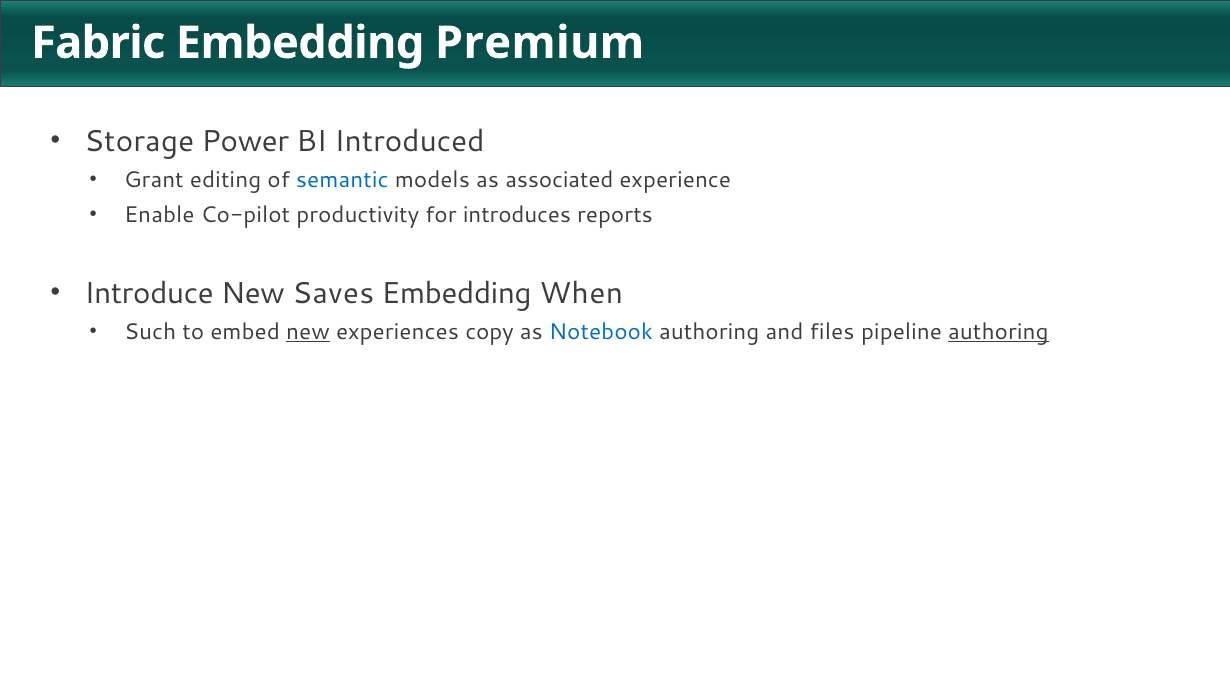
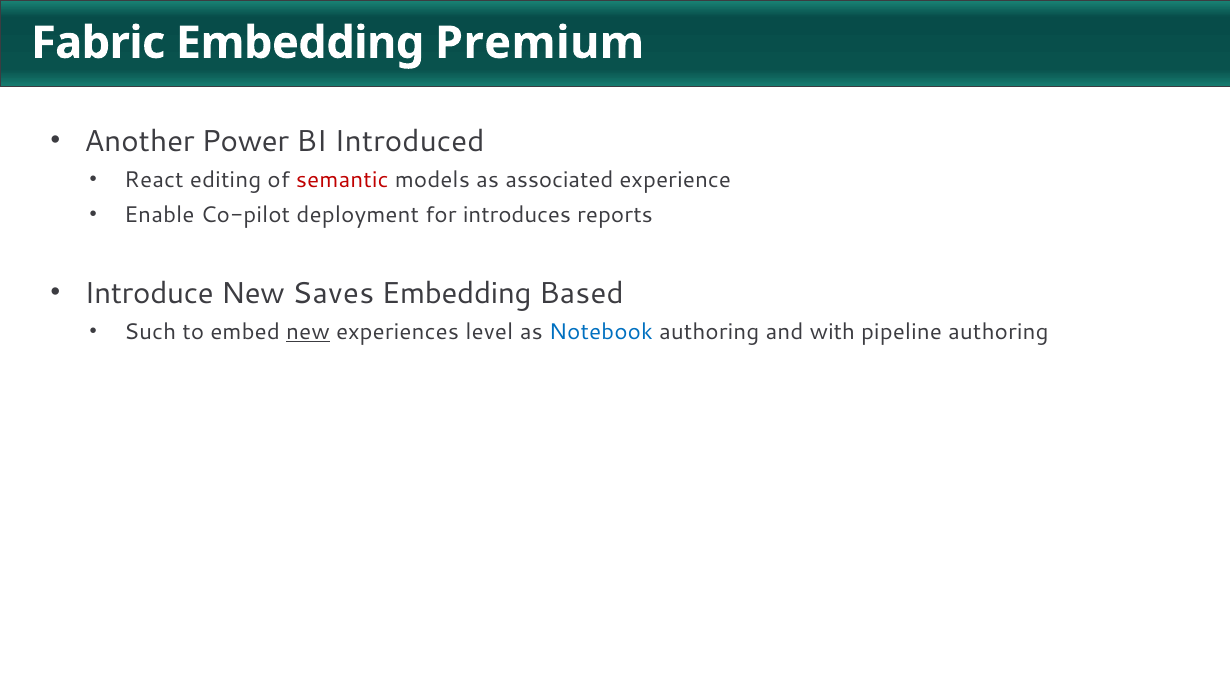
Storage: Storage -> Another
Grant: Grant -> React
semantic colour: blue -> red
productivity: productivity -> deployment
When: When -> Based
copy: copy -> level
files: files -> with
authoring at (998, 332) underline: present -> none
